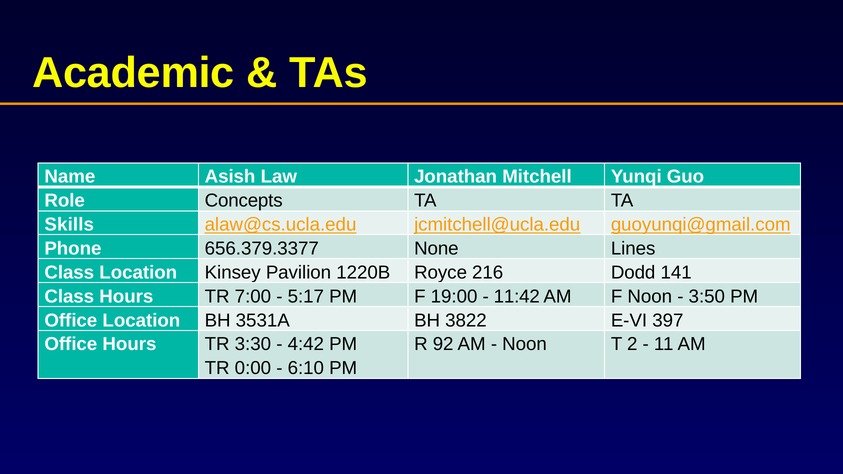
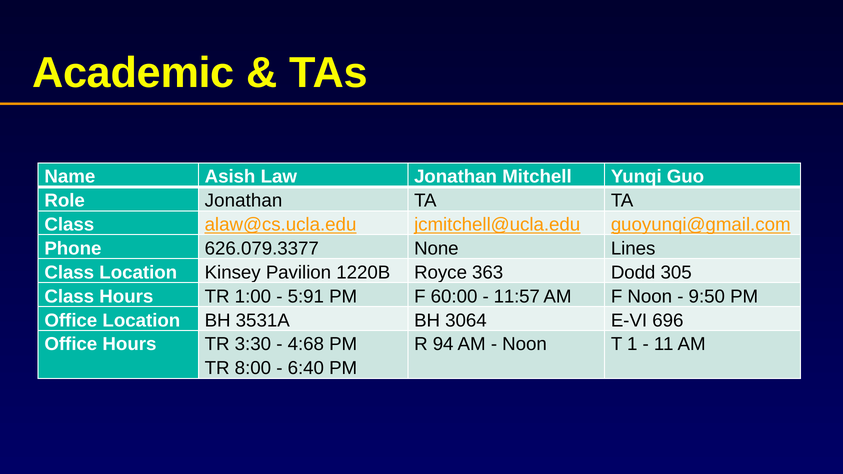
Role Concepts: Concepts -> Jonathan
Skills at (69, 225): Skills -> Class
656.379.3377: 656.379.3377 -> 626.079.3377
216: 216 -> 363
141: 141 -> 305
7:00: 7:00 -> 1:00
5:17: 5:17 -> 5:91
19:00: 19:00 -> 60:00
11:42: 11:42 -> 11:57
3:50: 3:50 -> 9:50
3822: 3822 -> 3064
397: 397 -> 696
4:42: 4:42 -> 4:68
92: 92 -> 94
2: 2 -> 1
0:00: 0:00 -> 8:00
6:10: 6:10 -> 6:40
